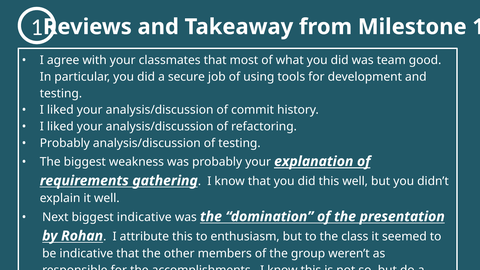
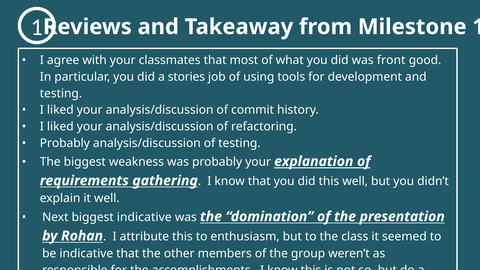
team: team -> front
secure: secure -> stories
